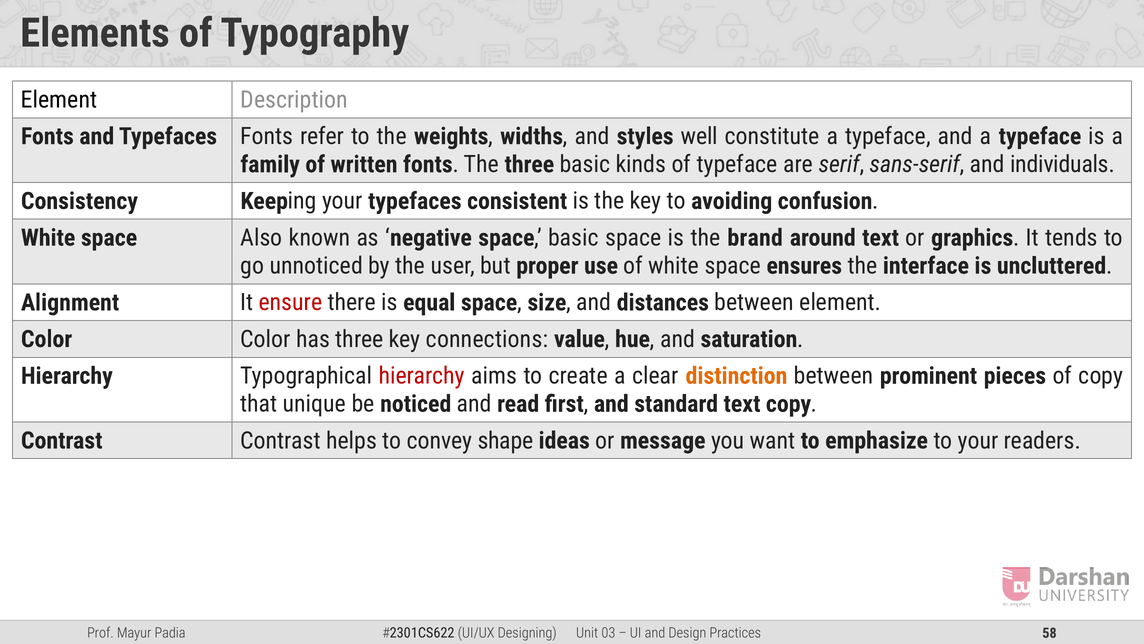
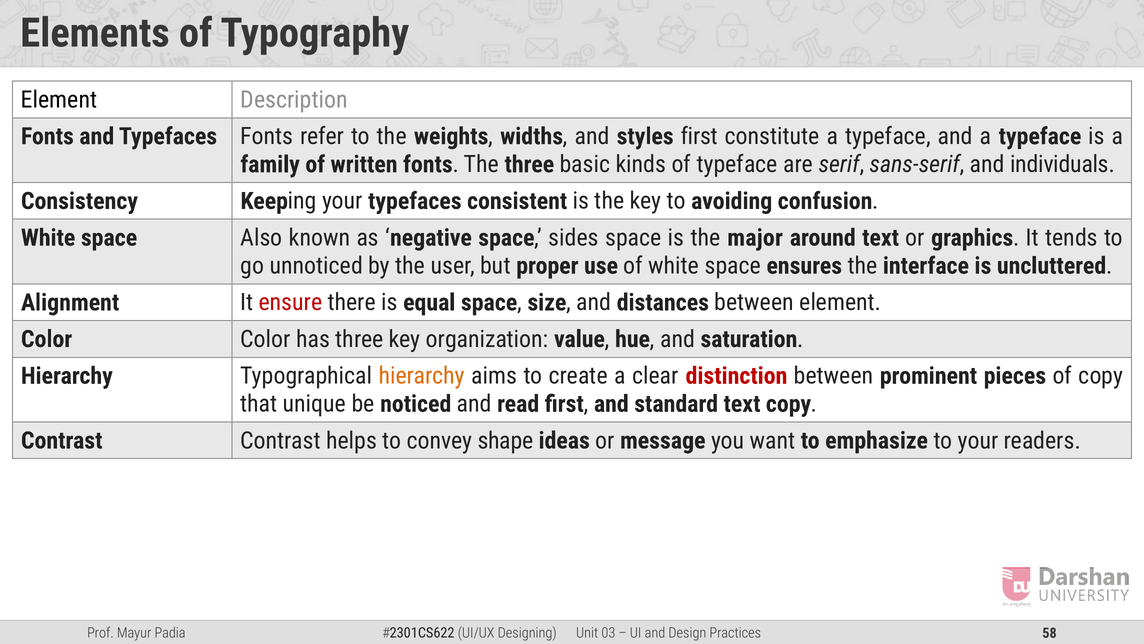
styles well: well -> first
space basic: basic -> sides
brand: brand -> major
connections: connections -> organization
hierarchy at (422, 376) colour: red -> orange
distinction colour: orange -> red
